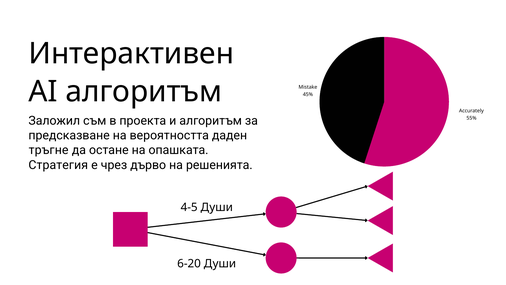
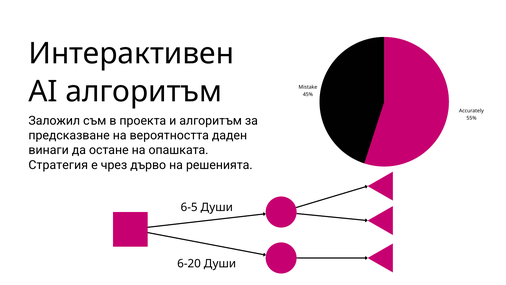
тръгне: тръгне -> винаги
4-5: 4-5 -> 6-5
